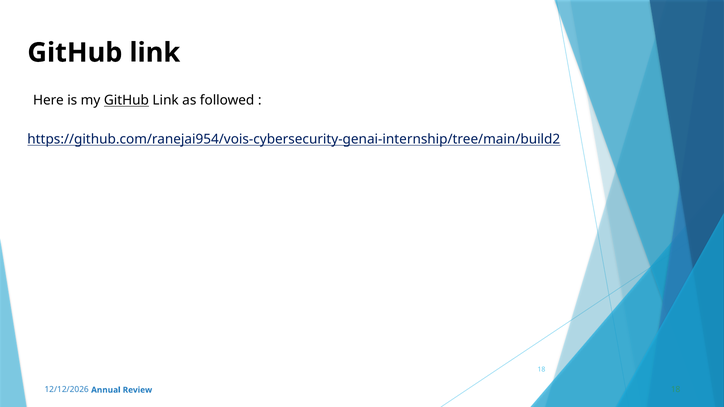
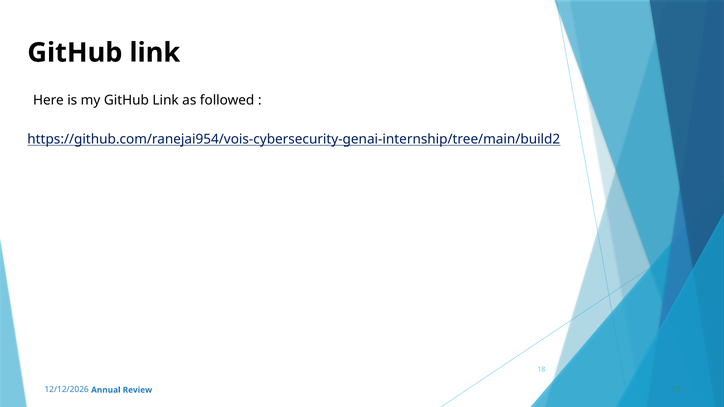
GitHub at (126, 100) underline: present -> none
